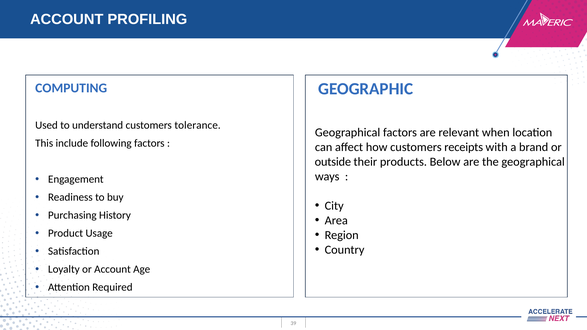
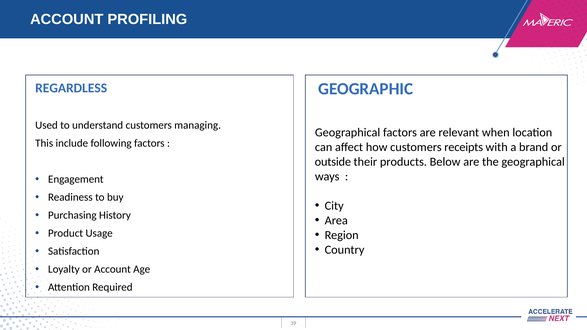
COMPUTING: COMPUTING -> REGARDLESS
tolerance: tolerance -> managing
